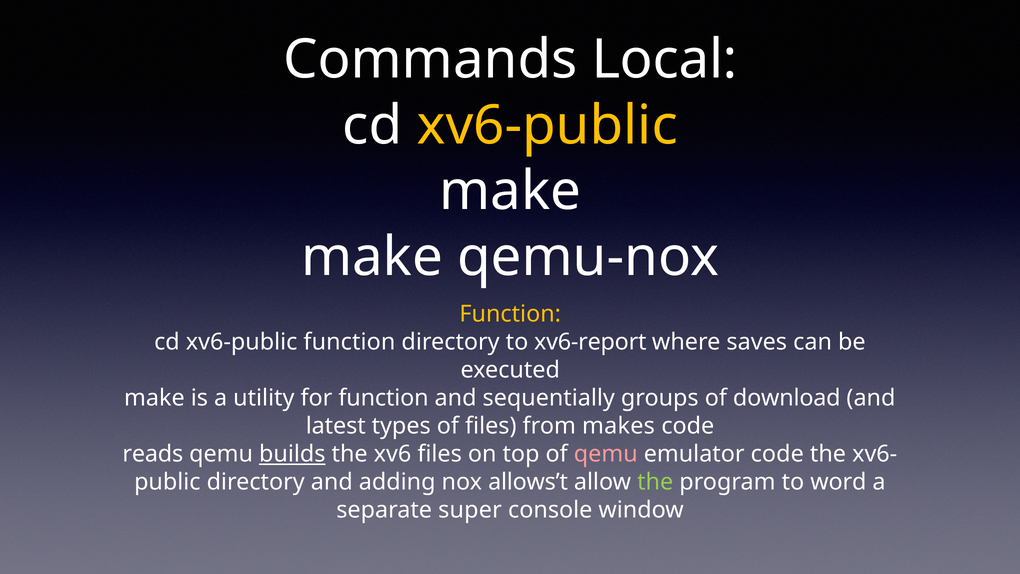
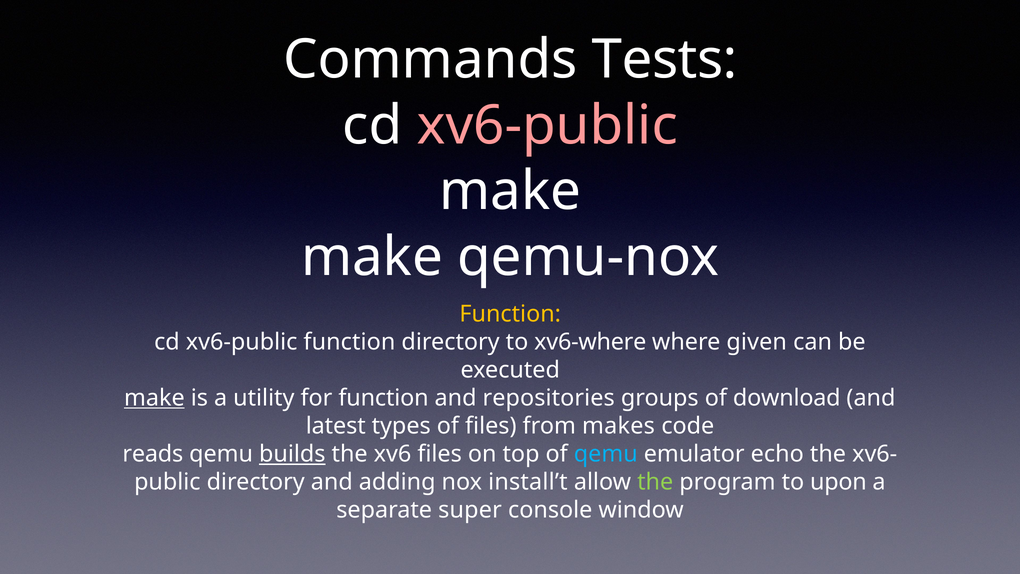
Local: Local -> Tests
xv6-public at (547, 126) colour: yellow -> pink
xv6-report: xv6-report -> xv6-where
saves: saves -> given
make at (154, 398) underline: none -> present
sequentially: sequentially -> repositories
qemu at (606, 454) colour: pink -> light blue
emulator code: code -> echo
allows’t: allows’t -> install’t
word: word -> upon
